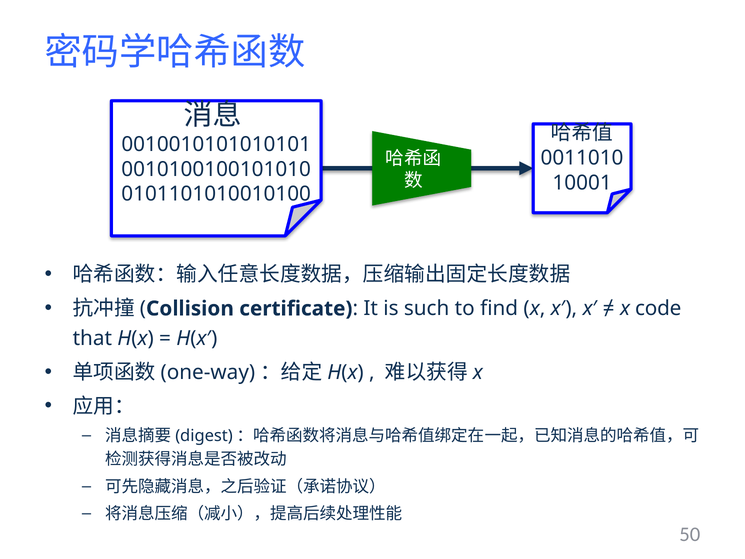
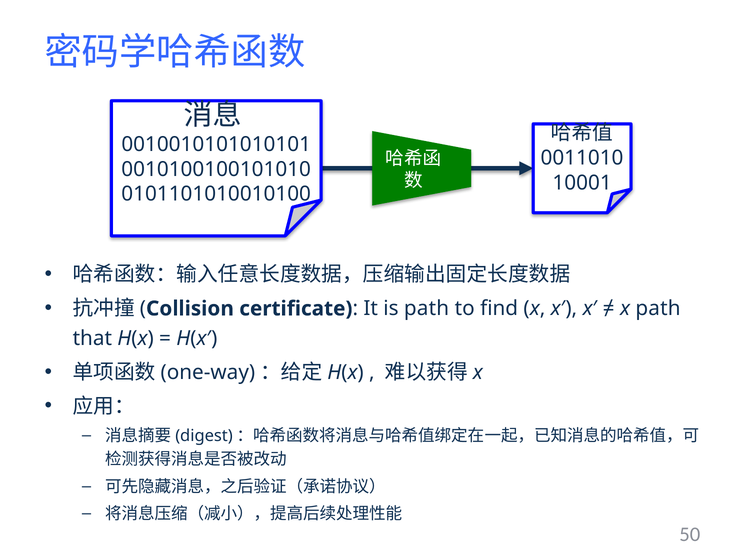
is such: such -> path
x code: code -> path
